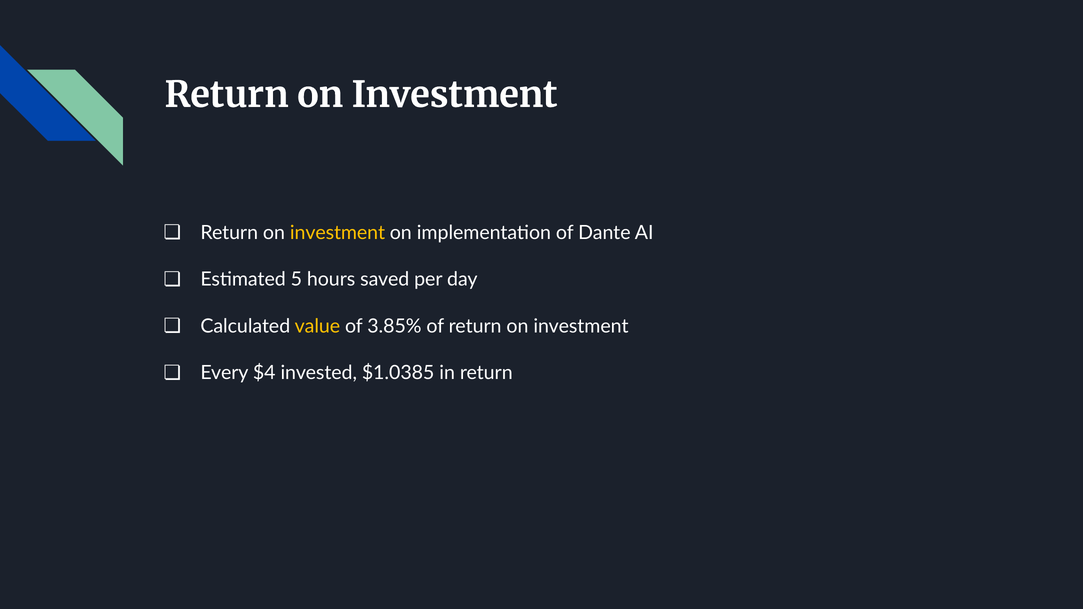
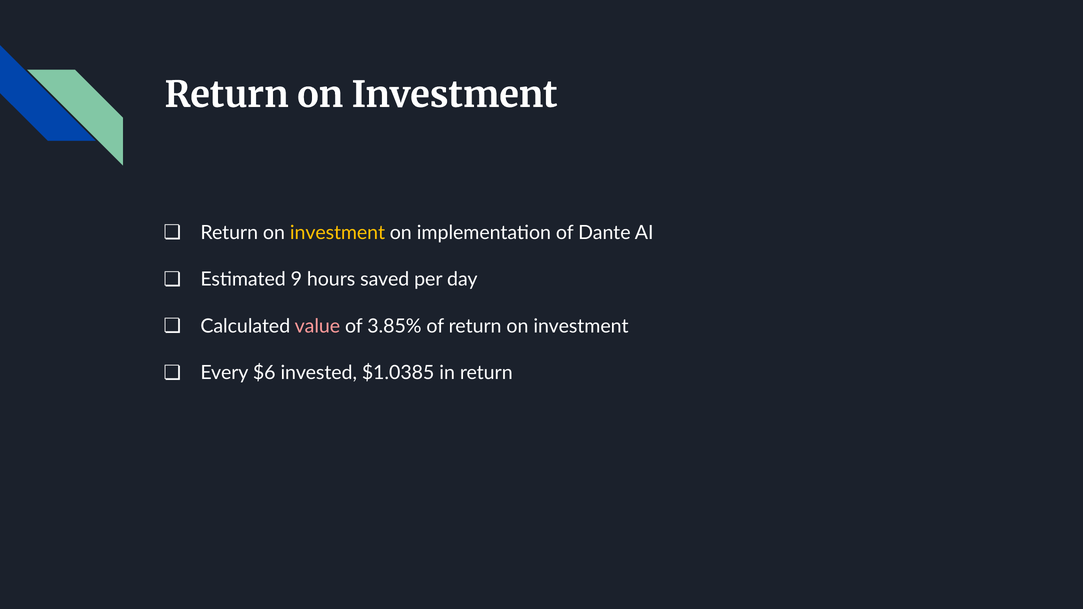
5: 5 -> 9
value colour: yellow -> pink
$4: $4 -> $6
